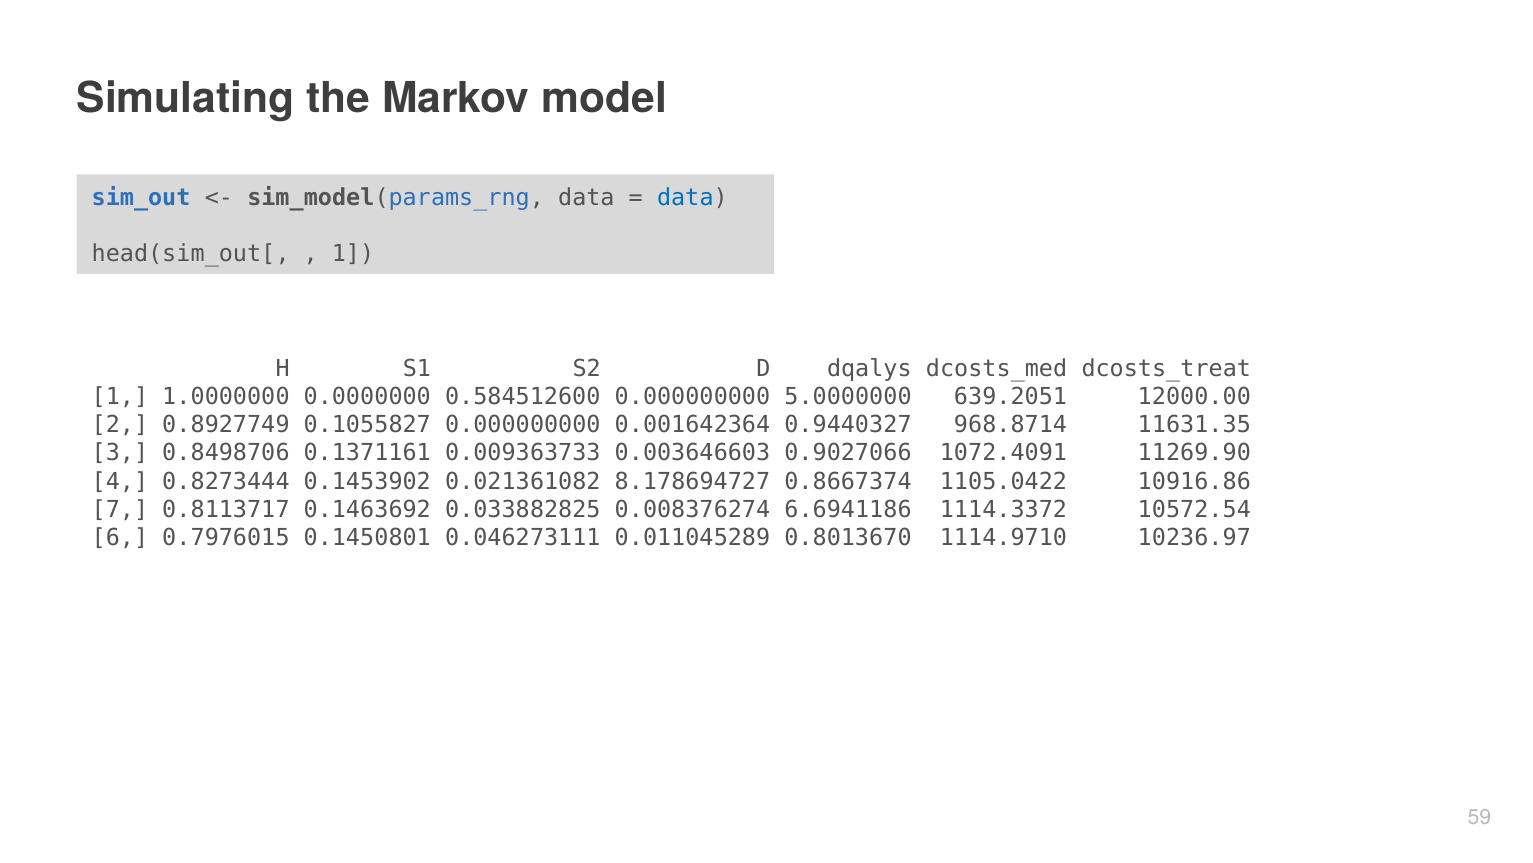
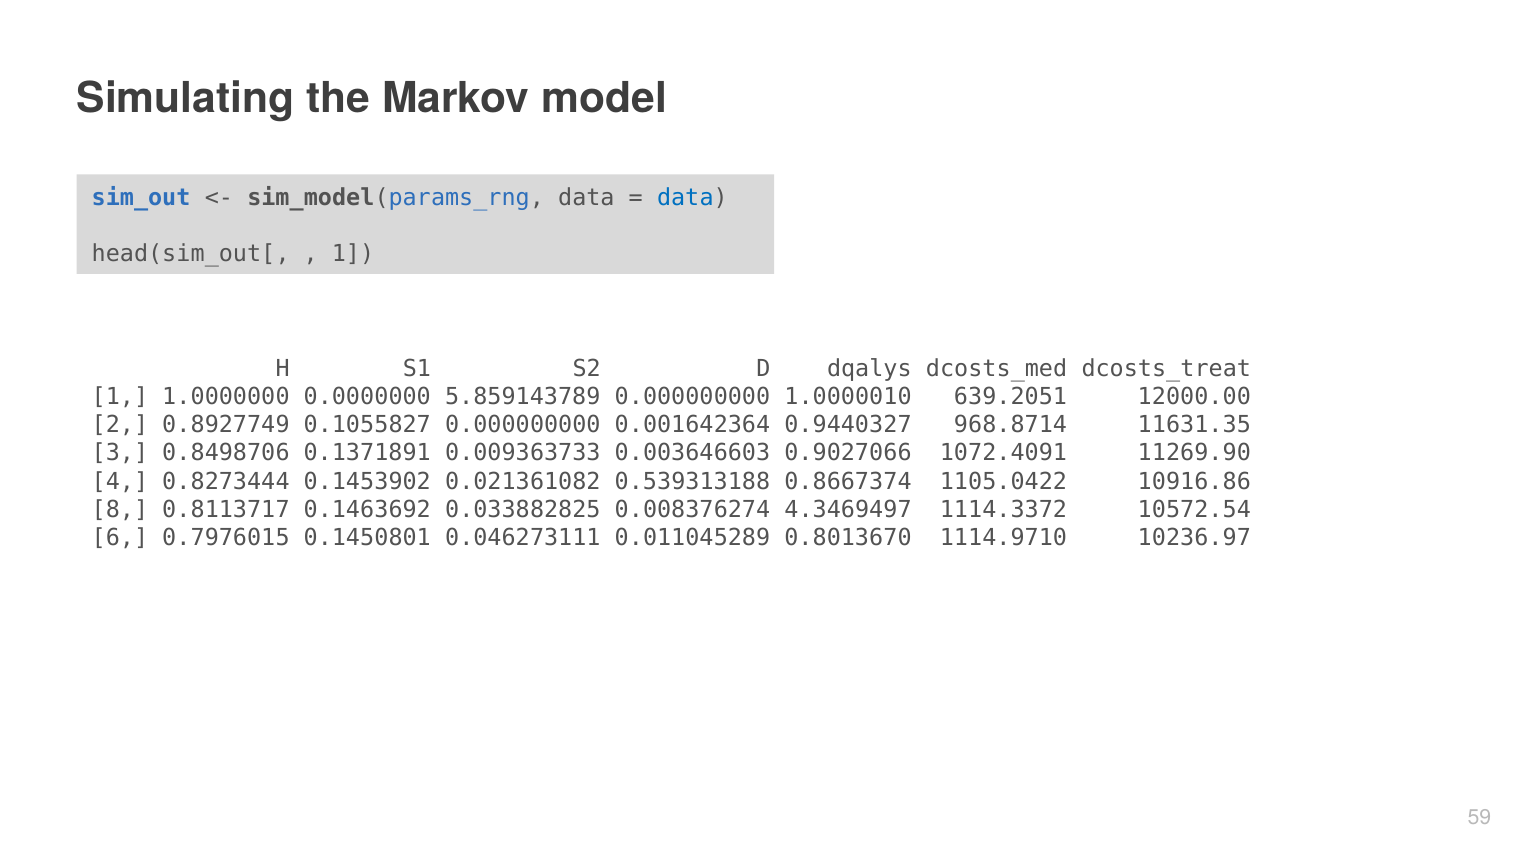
0.584512600: 0.584512600 -> 5.859143789
5.0000000: 5.0000000 -> 1.0000010
0.1371161: 0.1371161 -> 0.1371891
8.178694727: 8.178694727 -> 0.539313188
7: 7 -> 8
6.6941186: 6.6941186 -> 4.3469497
